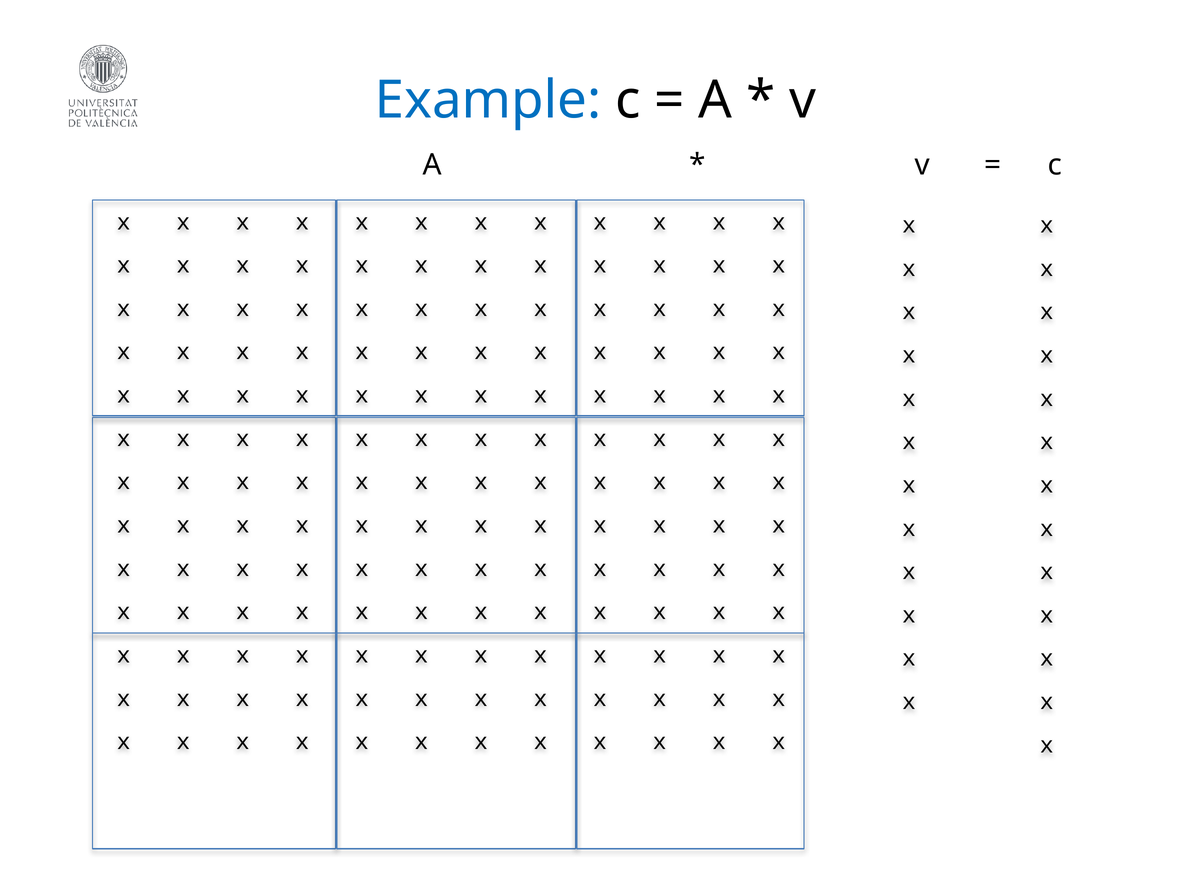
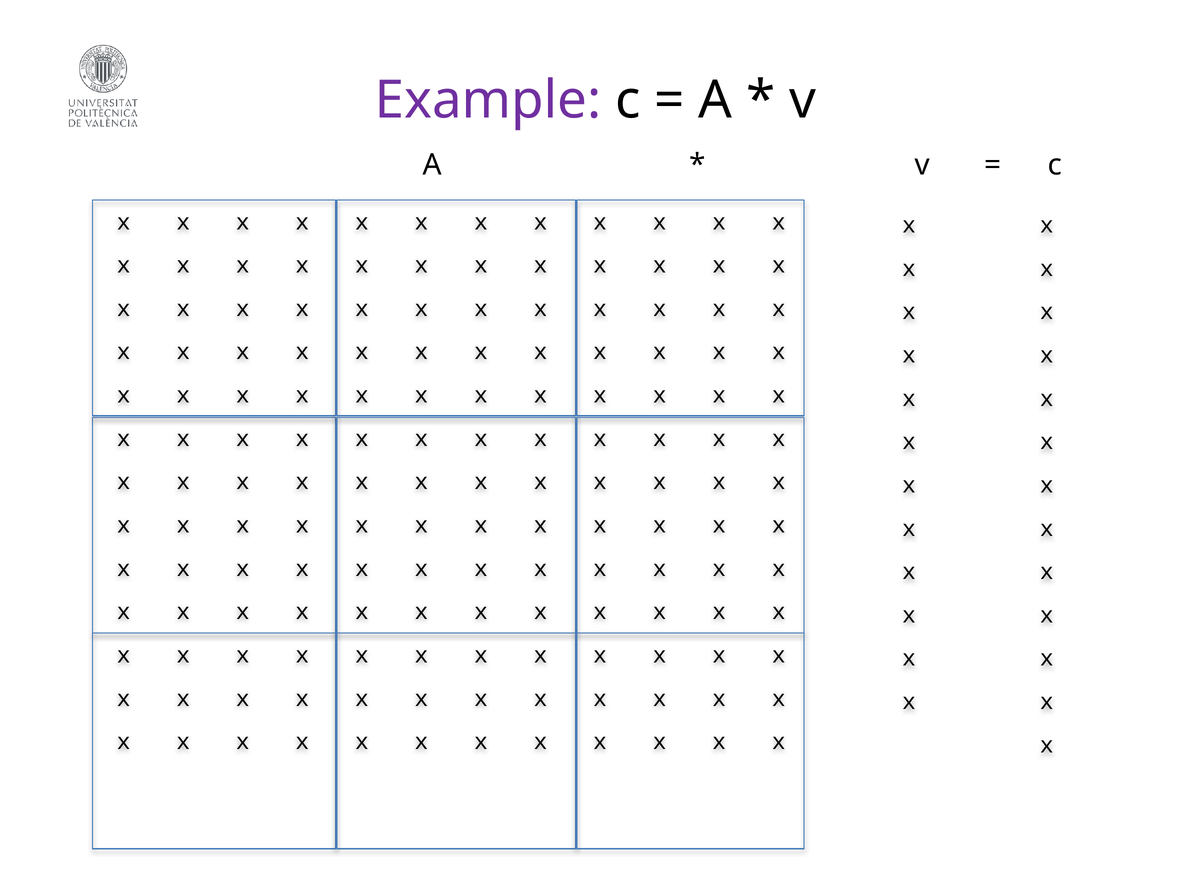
Example colour: blue -> purple
